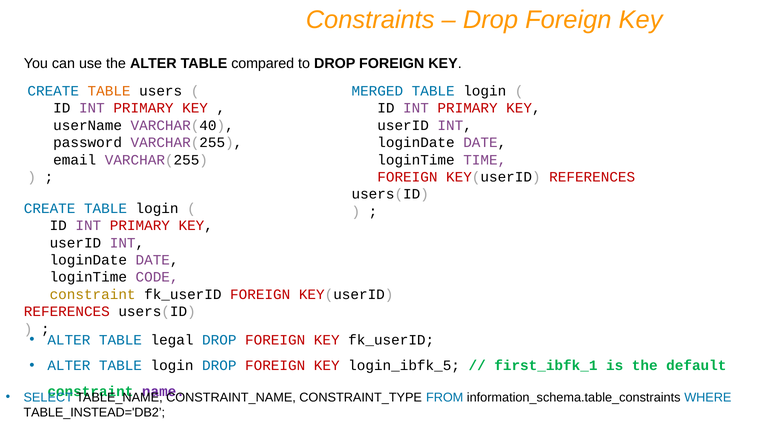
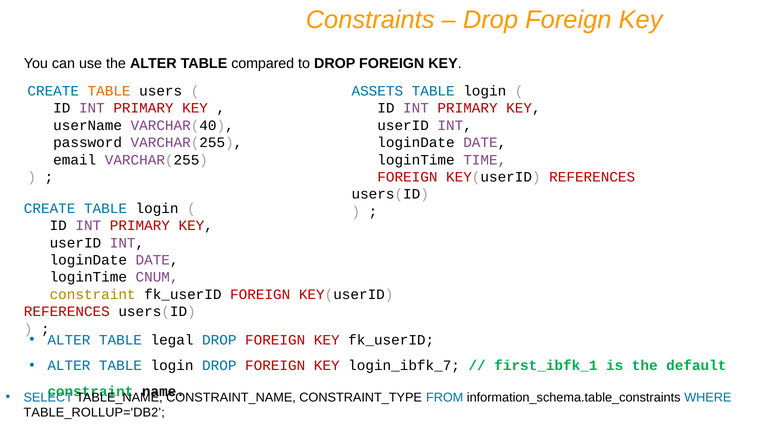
MERGED: MERGED -> ASSETS
CODE: CODE -> CNUM
login_ibfk_5: login_ibfk_5 -> login_ibfk_7
name colour: purple -> black
TABLE_INSTEAD='DB2: TABLE_INSTEAD='DB2 -> TABLE_ROLLUP='DB2
